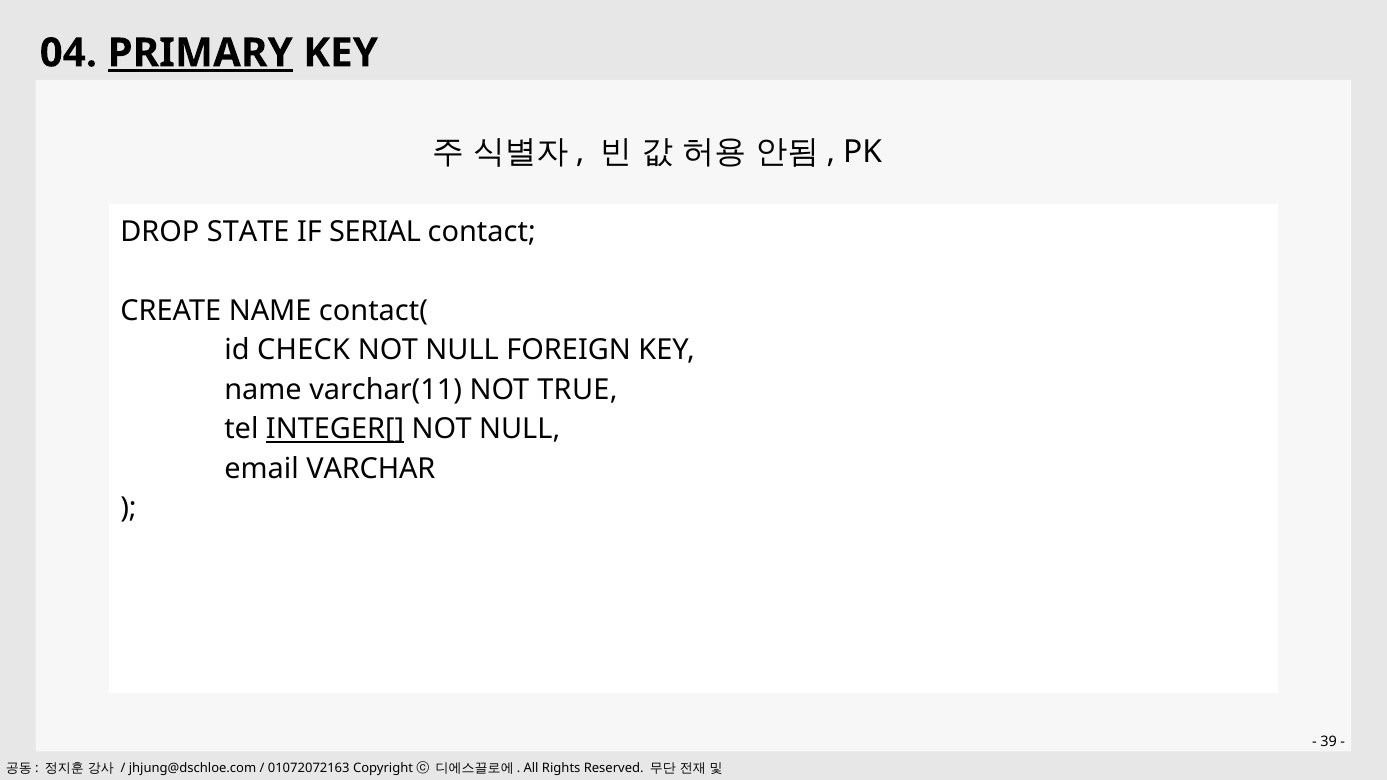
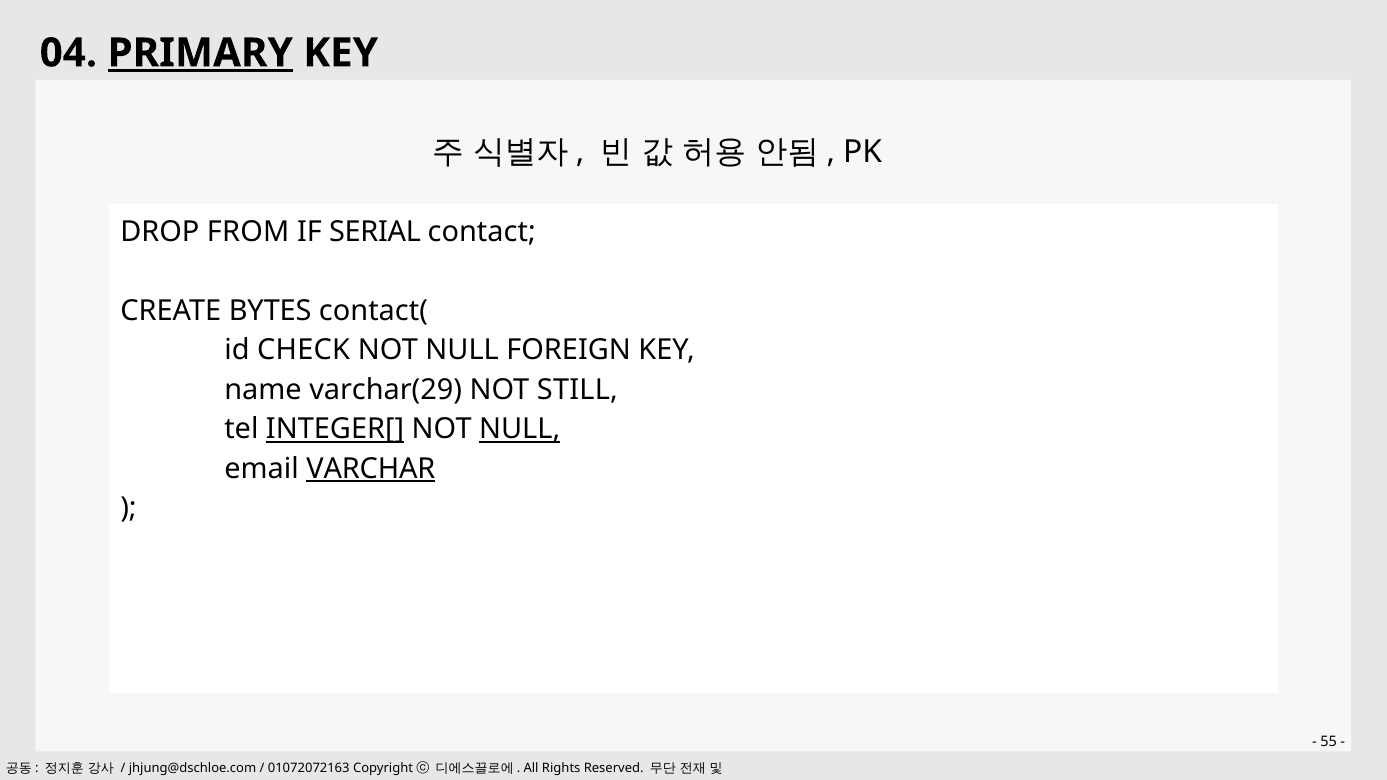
STATE: STATE -> FROM
CREATE NAME: NAME -> BYTES
varchar(11: varchar(11 -> varchar(29
TRUE: TRUE -> STILL
NULL at (520, 429) underline: none -> present
VARCHAR underline: none -> present
39: 39 -> 55
